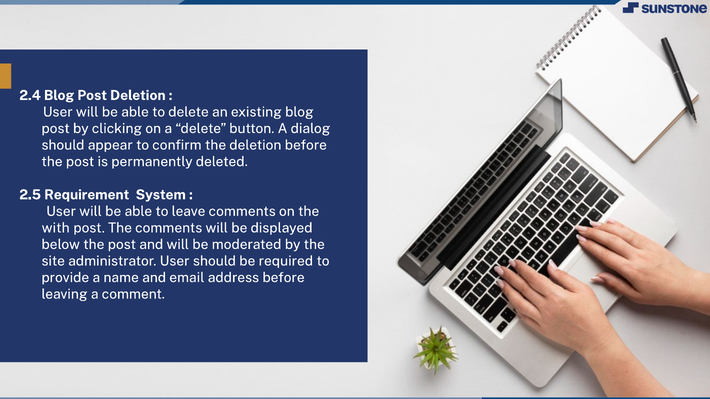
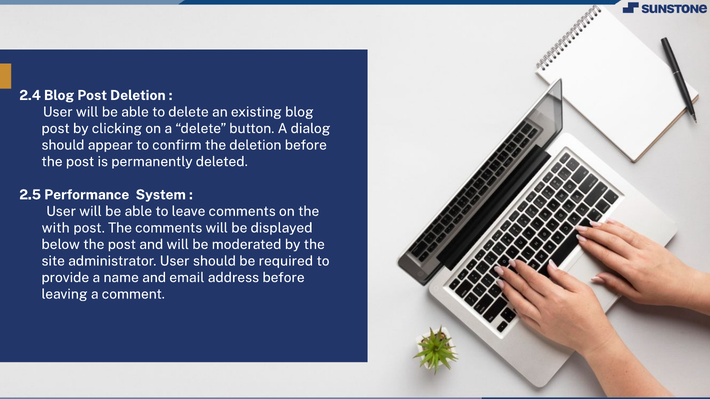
Requirement: Requirement -> Performance
